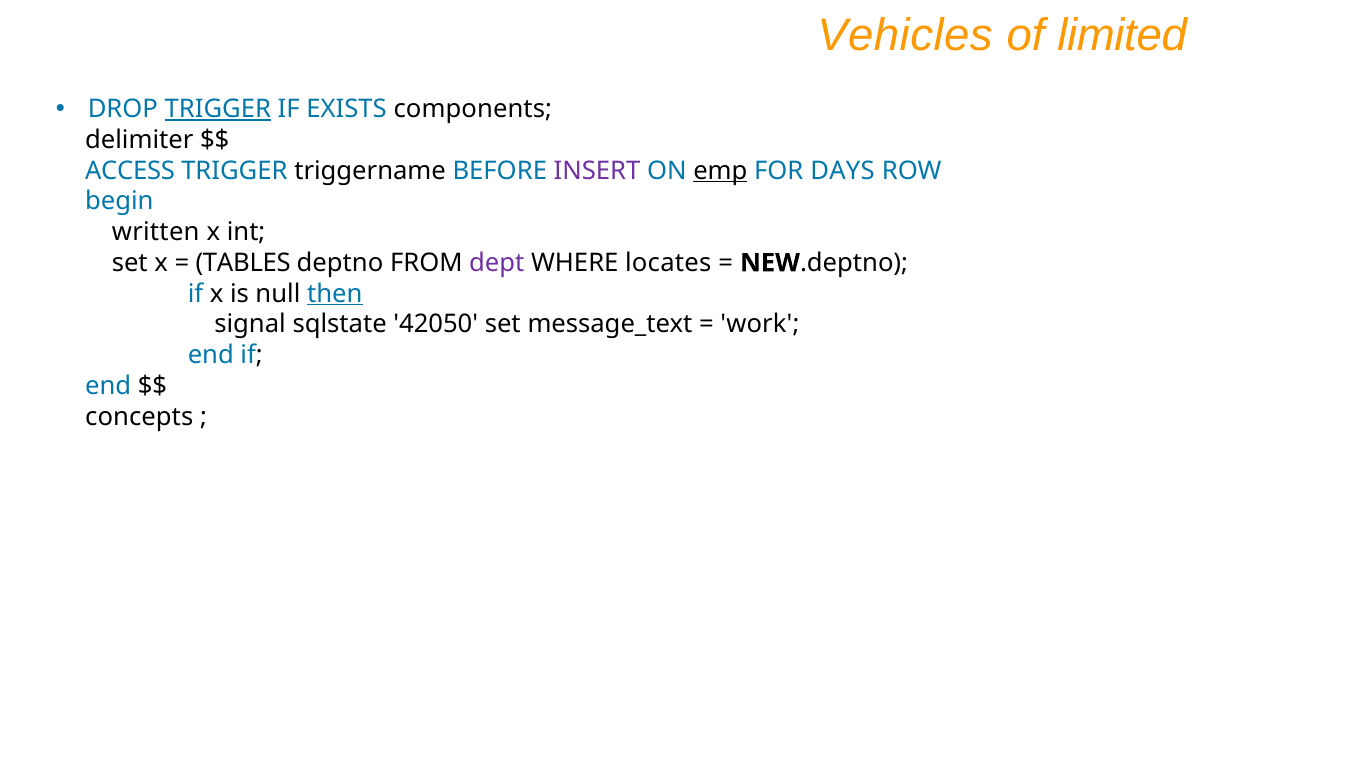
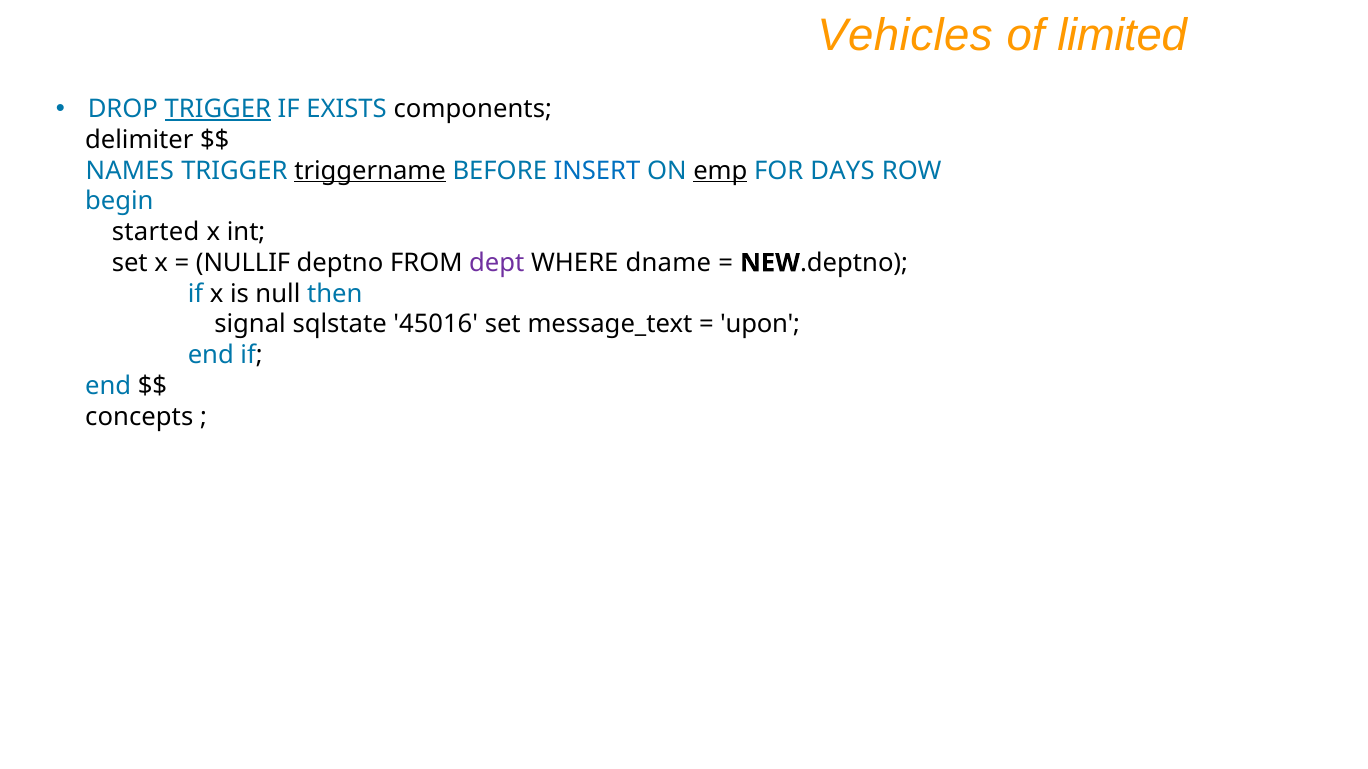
ACCESS: ACCESS -> NAMES
triggername underline: none -> present
INSERT colour: purple -> blue
written: written -> started
TABLES: TABLES -> NULLIF
locates: locates -> dname
then underline: present -> none
42050: 42050 -> 45016
work: work -> upon
